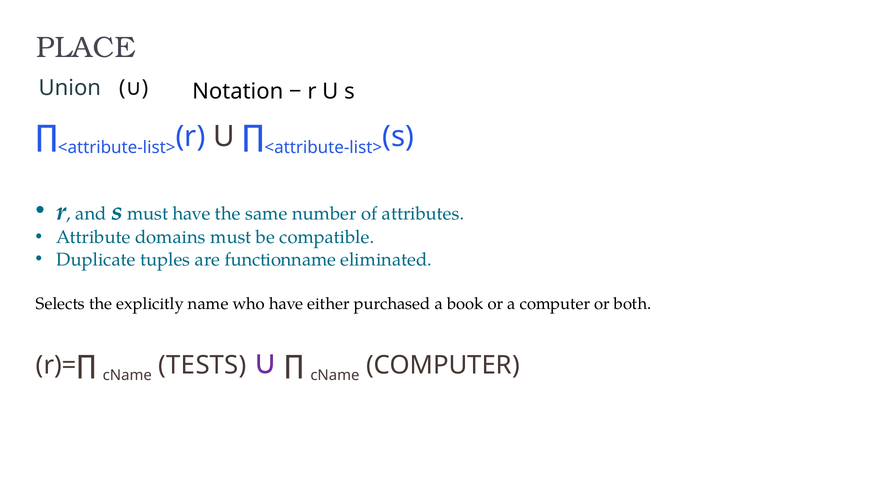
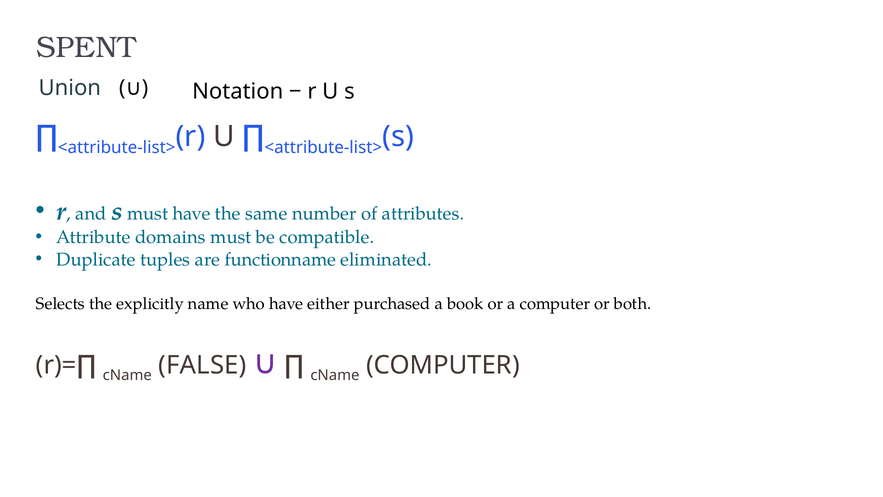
PLACE: PLACE -> SPENT
TESTS: TESTS -> FALSE
